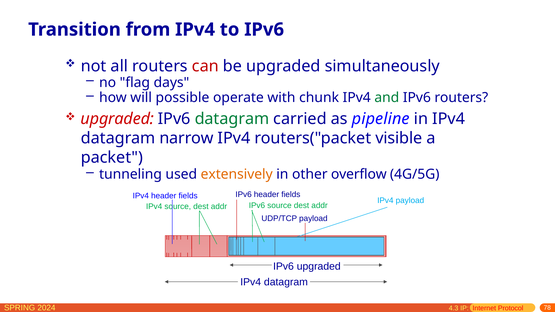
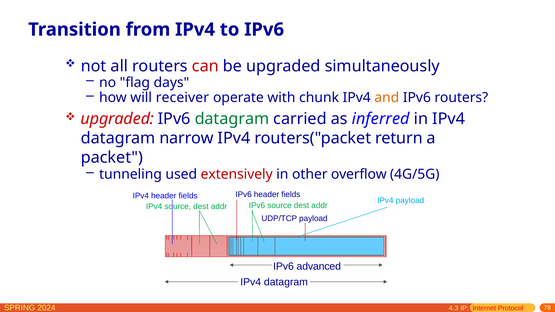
possible: possible -> receiver
and colour: green -> orange
pipeline: pipeline -> inferred
visible: visible -> return
extensively colour: orange -> red
IPv6 upgraded: upgraded -> advanced
